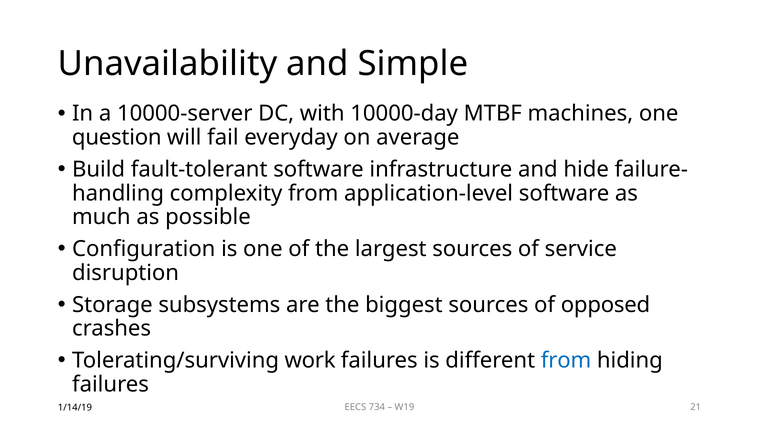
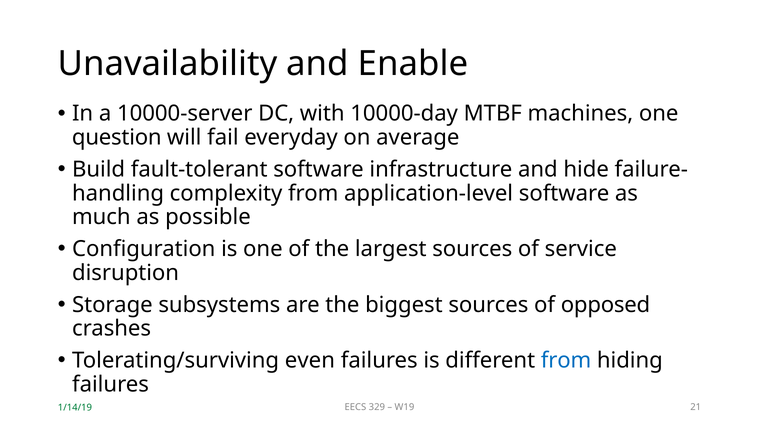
Simple: Simple -> Enable
work: work -> even
734: 734 -> 329
1/14/19 colour: black -> green
